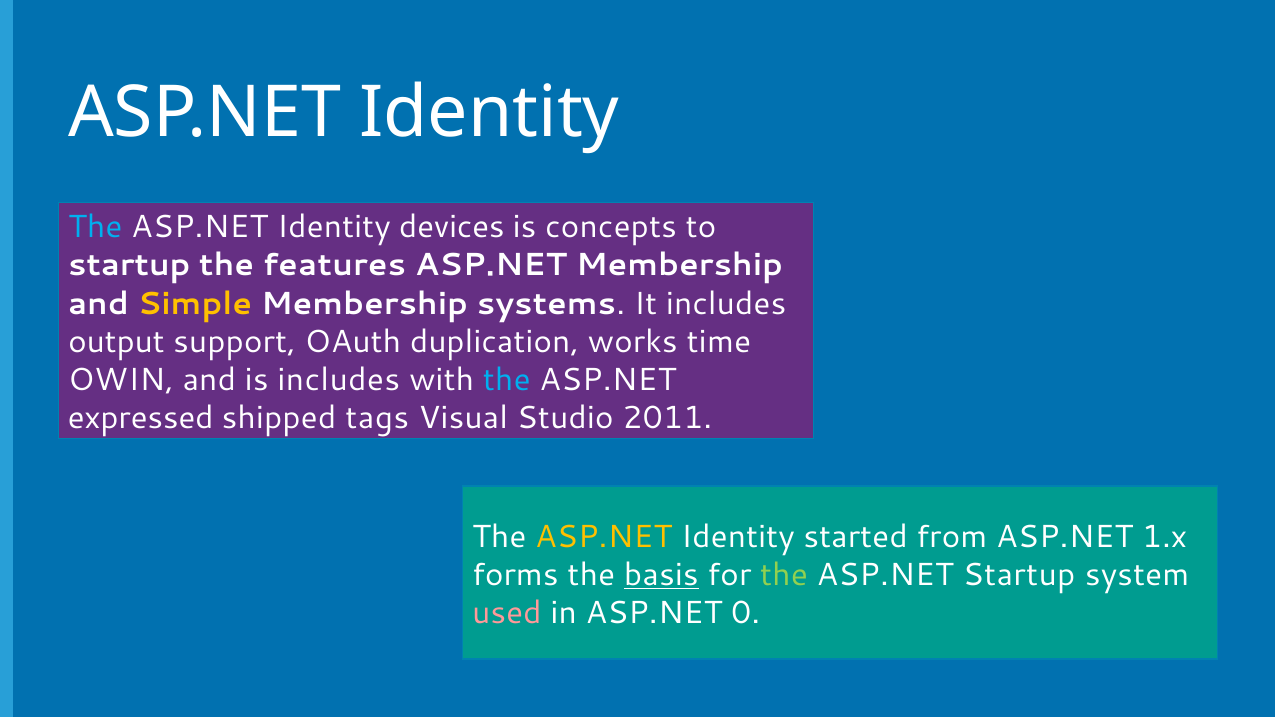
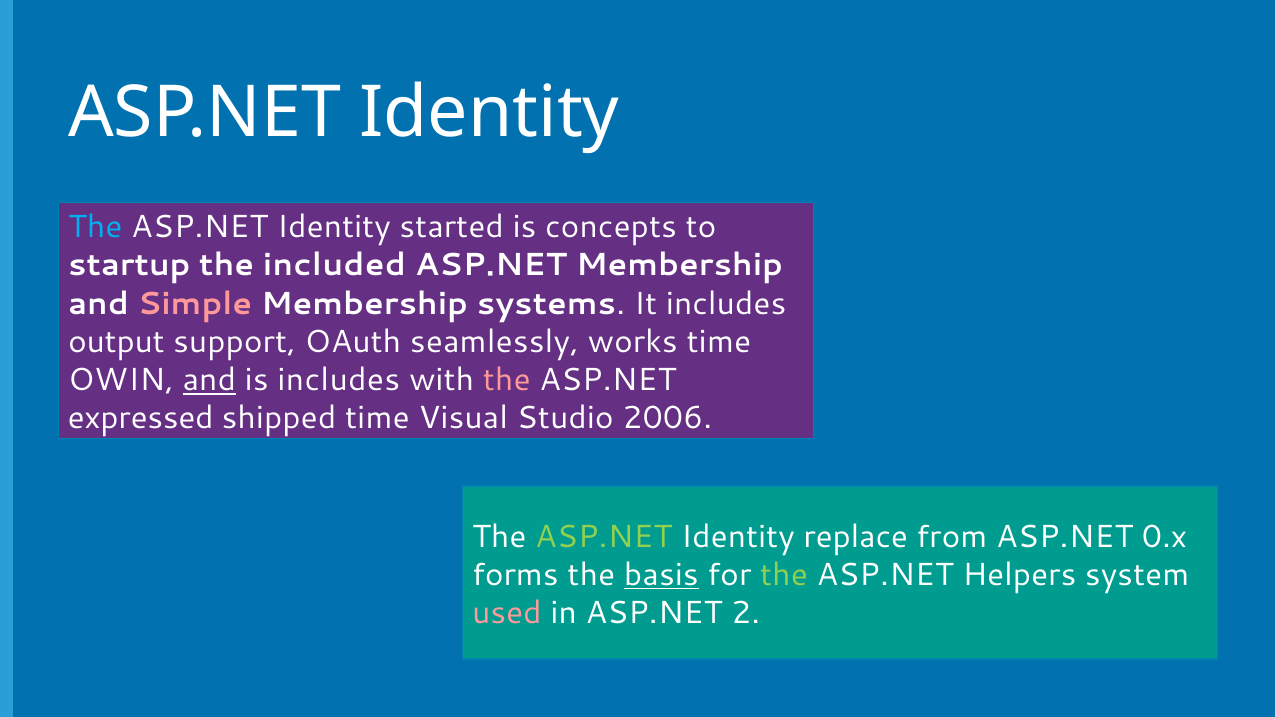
devices: devices -> started
features: features -> included
Simple colour: yellow -> pink
duplication: duplication -> seamlessly
and at (209, 380) underline: none -> present
the at (507, 380) colour: light blue -> pink
shipped tags: tags -> time
2011: 2011 -> 2006
ASP.NET at (604, 537) colour: yellow -> light green
started: started -> replace
1.x: 1.x -> 0.x
ASP.NET Startup: Startup -> Helpers
0: 0 -> 2
